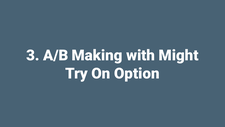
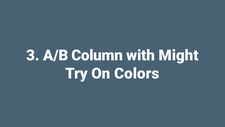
Making: Making -> Column
Option: Option -> Colors
